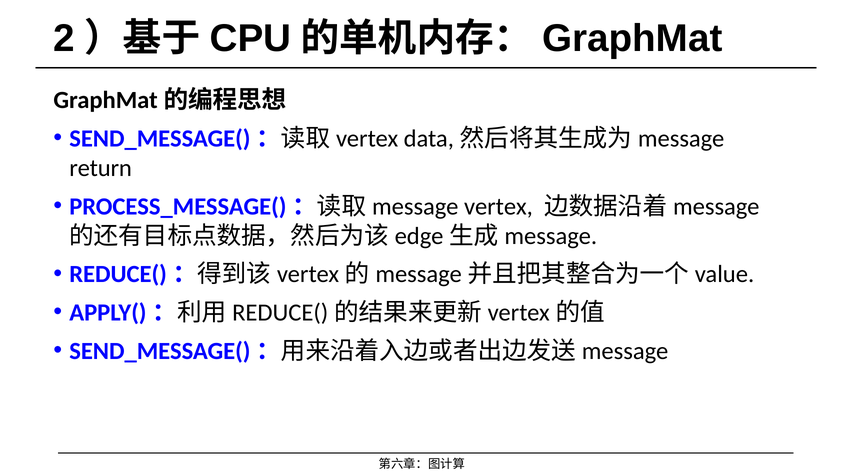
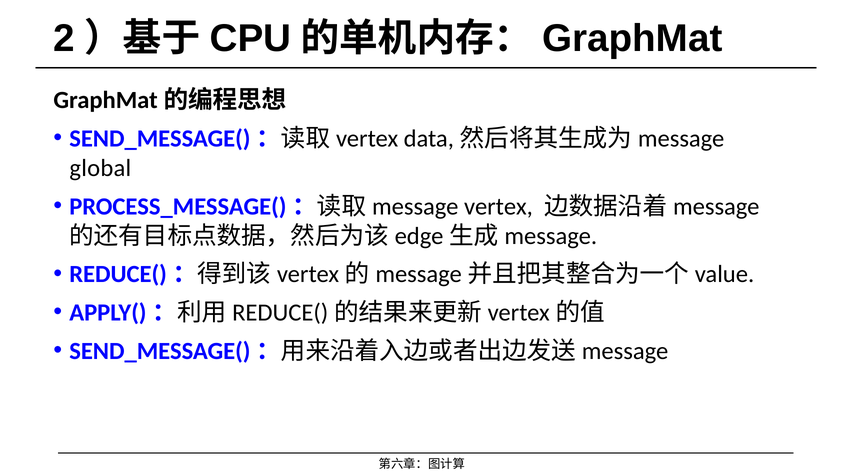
return: return -> global
